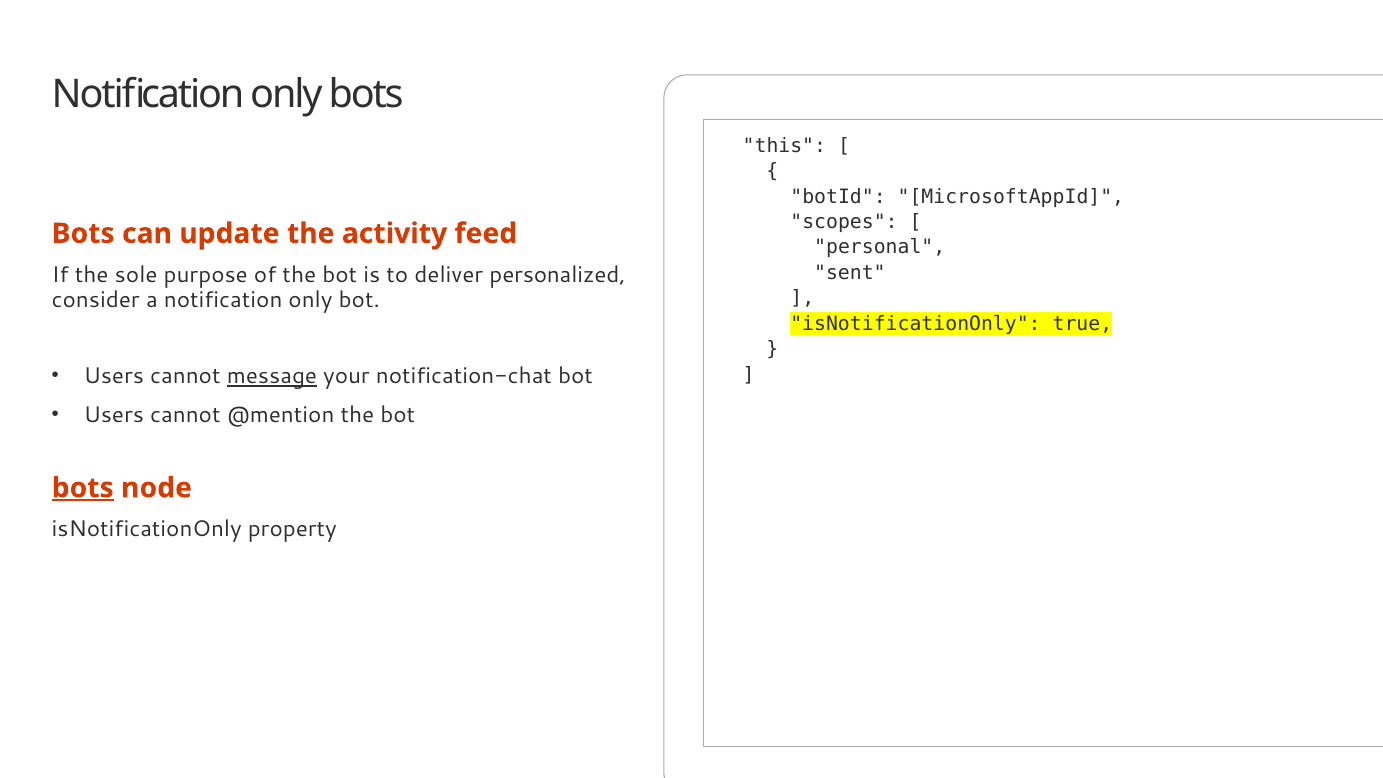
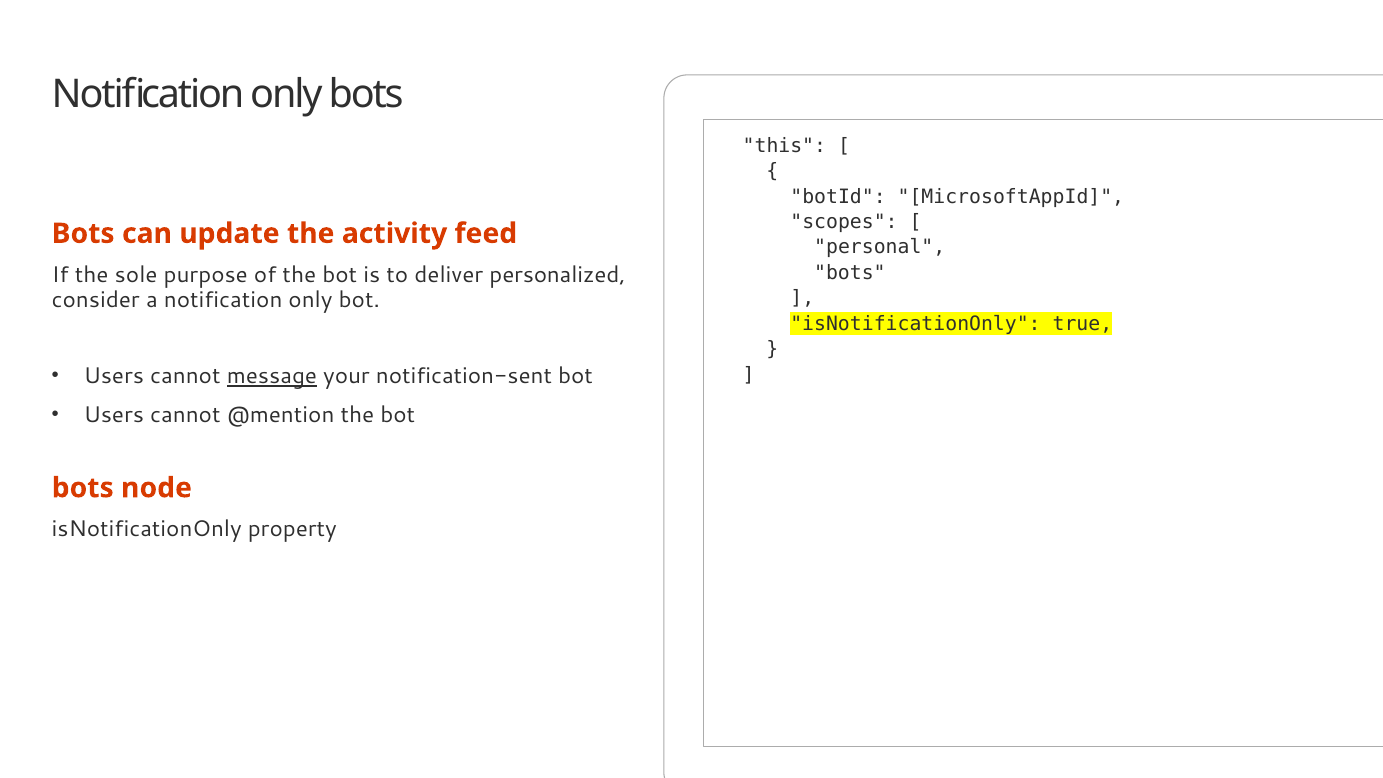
sent at (850, 273): sent -> bots
notification-chat: notification-chat -> notification-sent
bots at (83, 488) underline: present -> none
